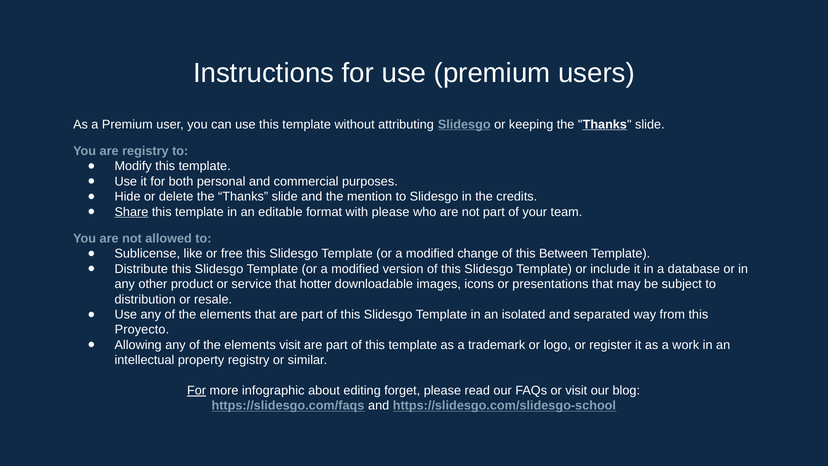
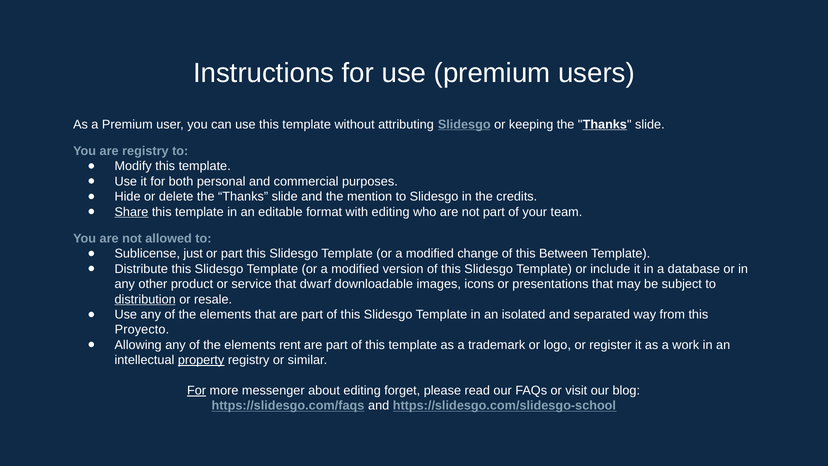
with please: please -> editing
like: like -> just
or free: free -> part
hotter: hotter -> dwarf
distribution underline: none -> present
elements visit: visit -> rent
property underline: none -> present
infographic: infographic -> messenger
